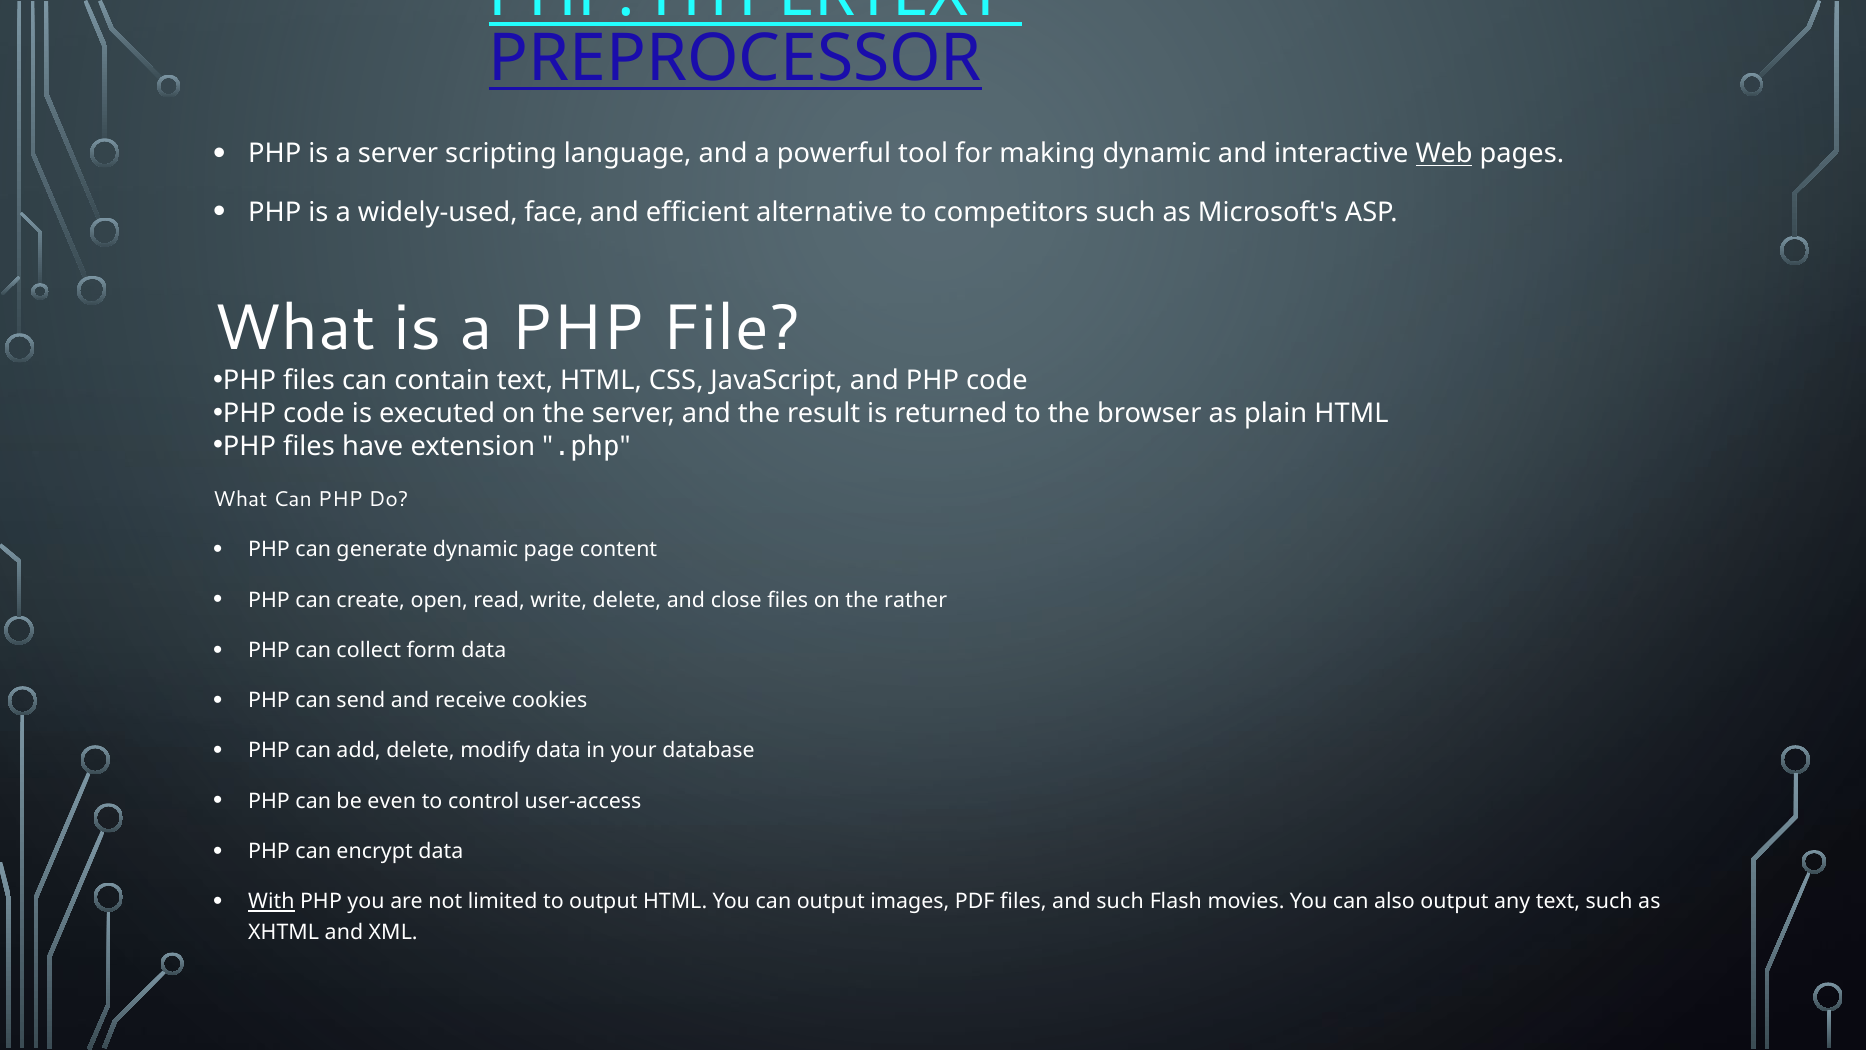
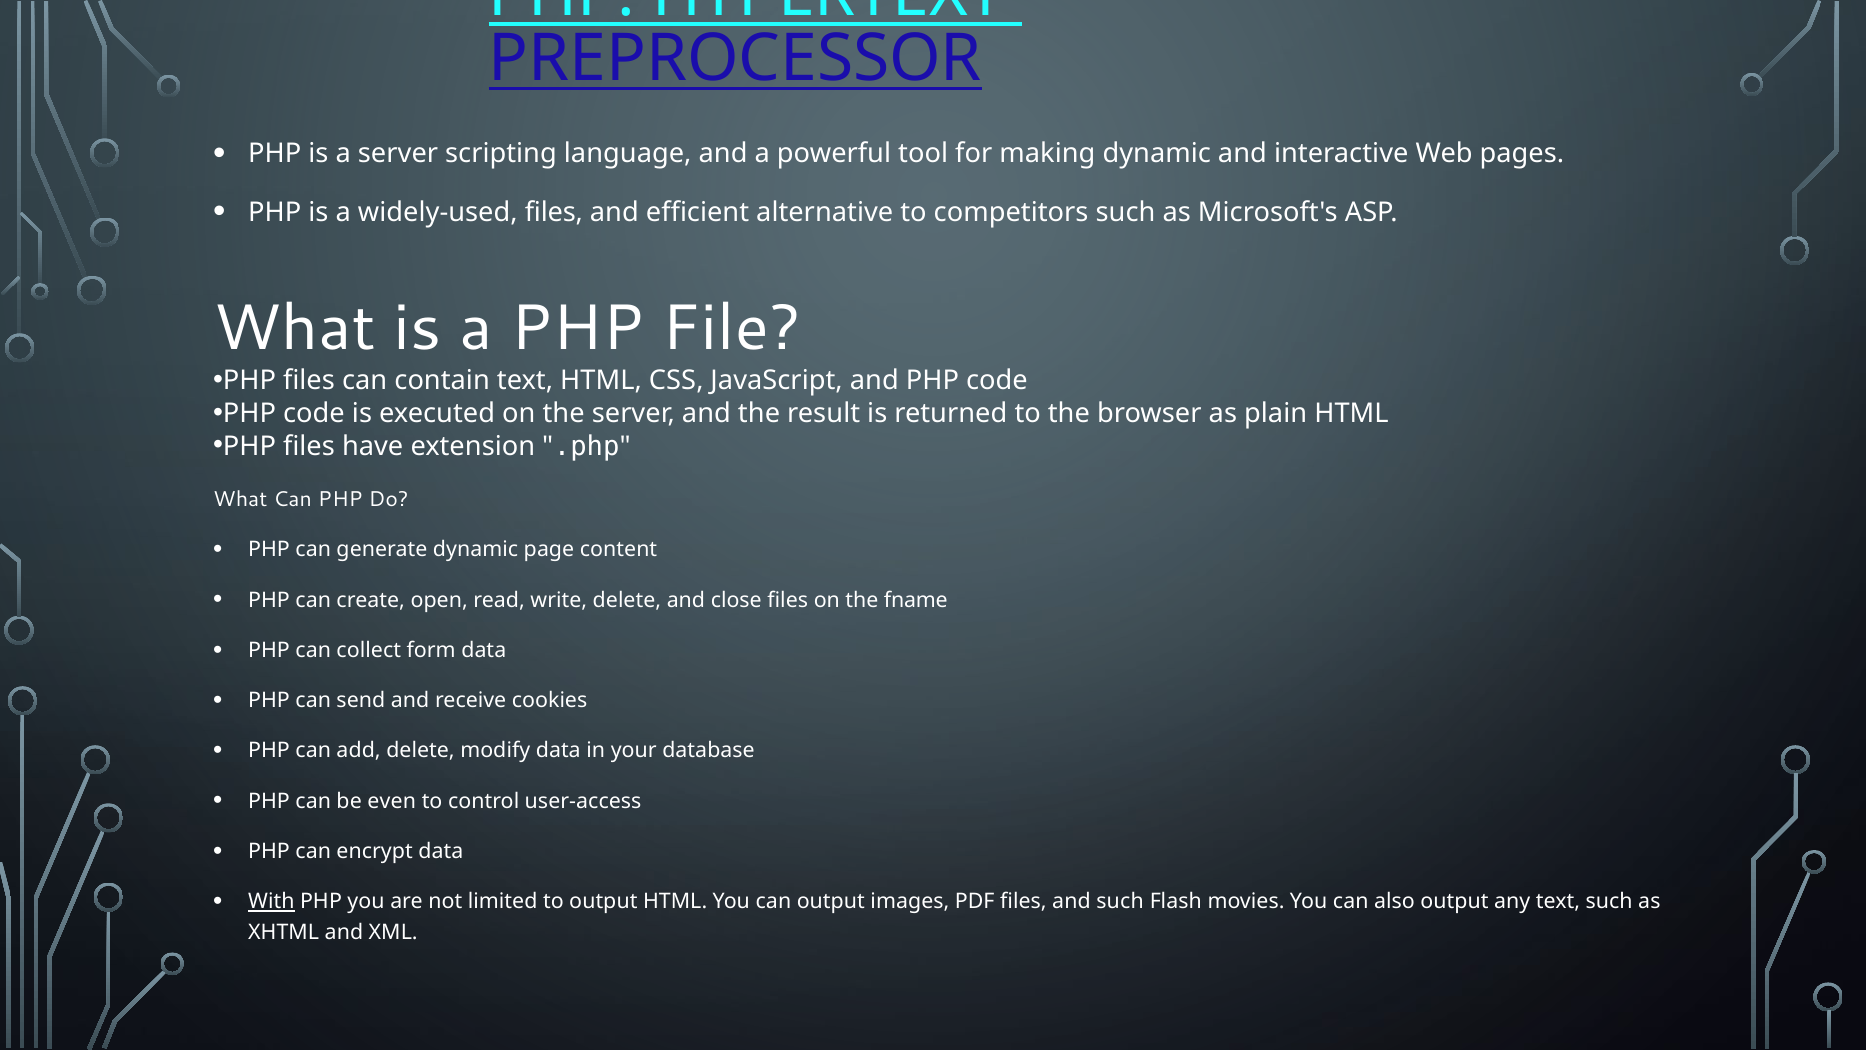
Web underline: present -> none
widely-used face: face -> files
rather: rather -> fname
